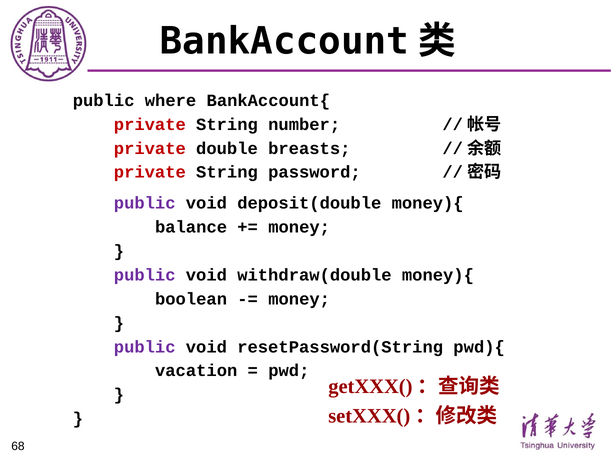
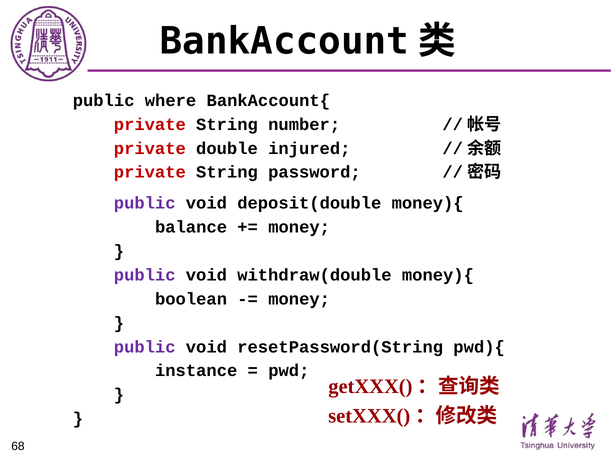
breasts: breasts -> injured
vacation: vacation -> instance
